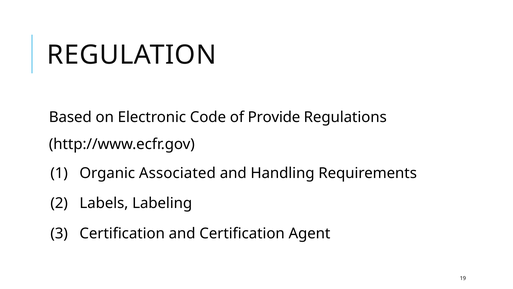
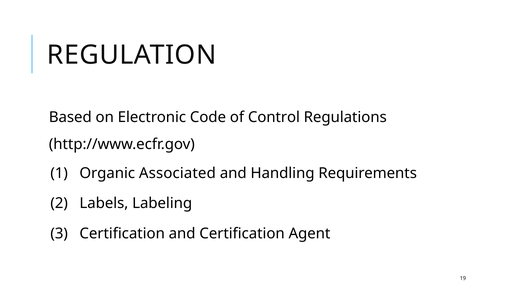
Provide: Provide -> Control
